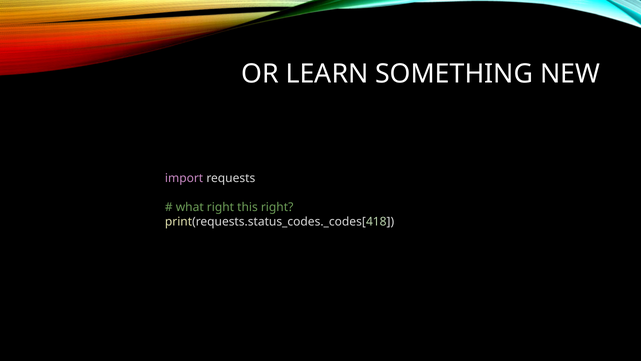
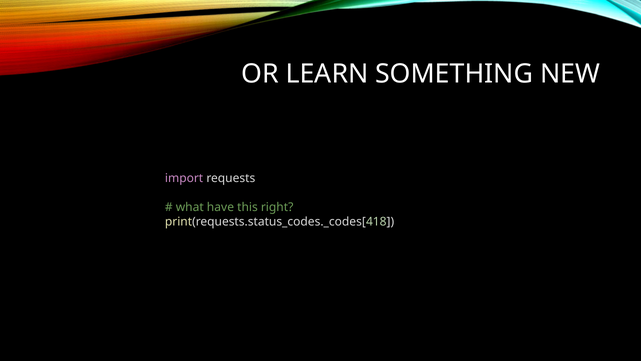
what right: right -> have
